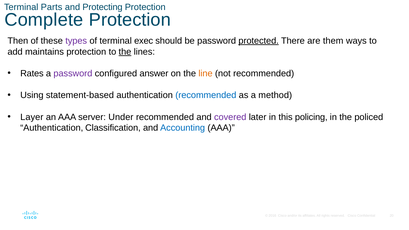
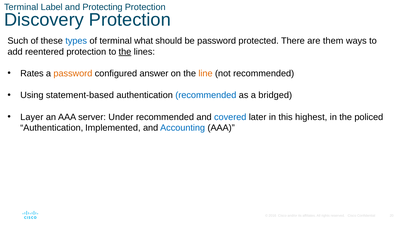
Parts: Parts -> Label
Complete: Complete -> Discovery
Then: Then -> Such
types colour: purple -> blue
exec: exec -> what
protected underline: present -> none
maintains: maintains -> reentered
password at (73, 74) colour: purple -> orange
method: method -> bridged
covered colour: purple -> blue
policing: policing -> highest
Classification: Classification -> Implemented
